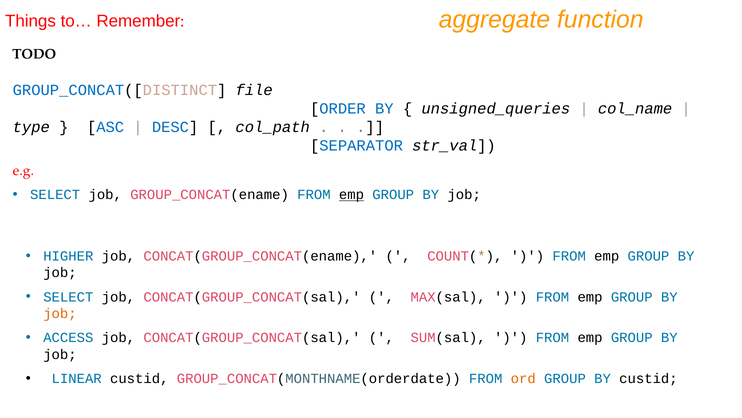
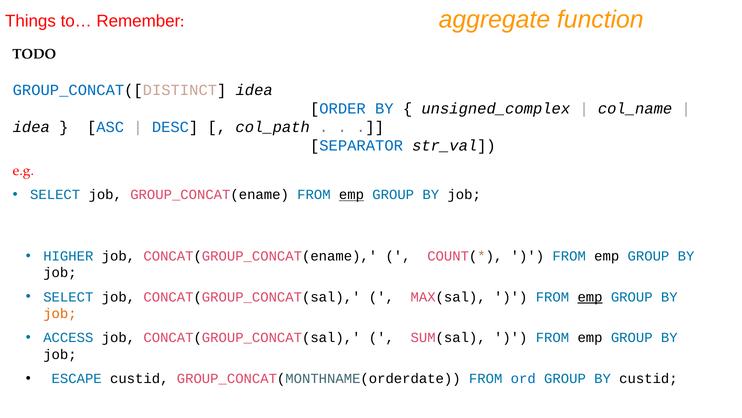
GROUP_CONCAT([DISTINCT file: file -> idea
unsigned_queries: unsigned_queries -> unsigned_complex
type at (31, 127): type -> idea
emp at (590, 297) underline: none -> present
LINEAR: LINEAR -> ESCAPE
ord colour: orange -> blue
